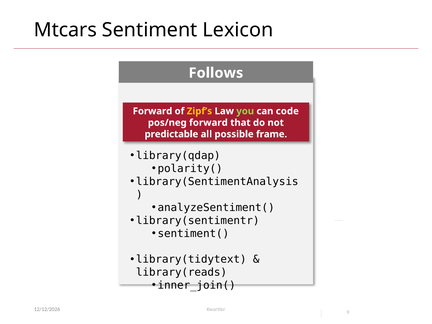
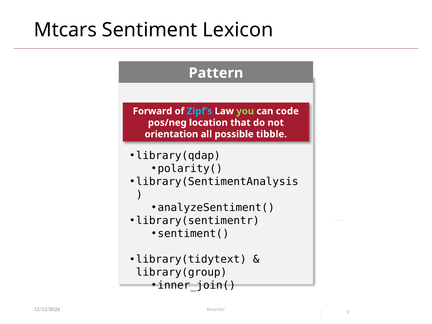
Follows: Follows -> Pattern
Zipf’s colour: yellow -> light blue
pos/neg forward: forward -> location
predictable: predictable -> orientation
frame: frame -> tibble
library(reads: library(reads -> library(group
